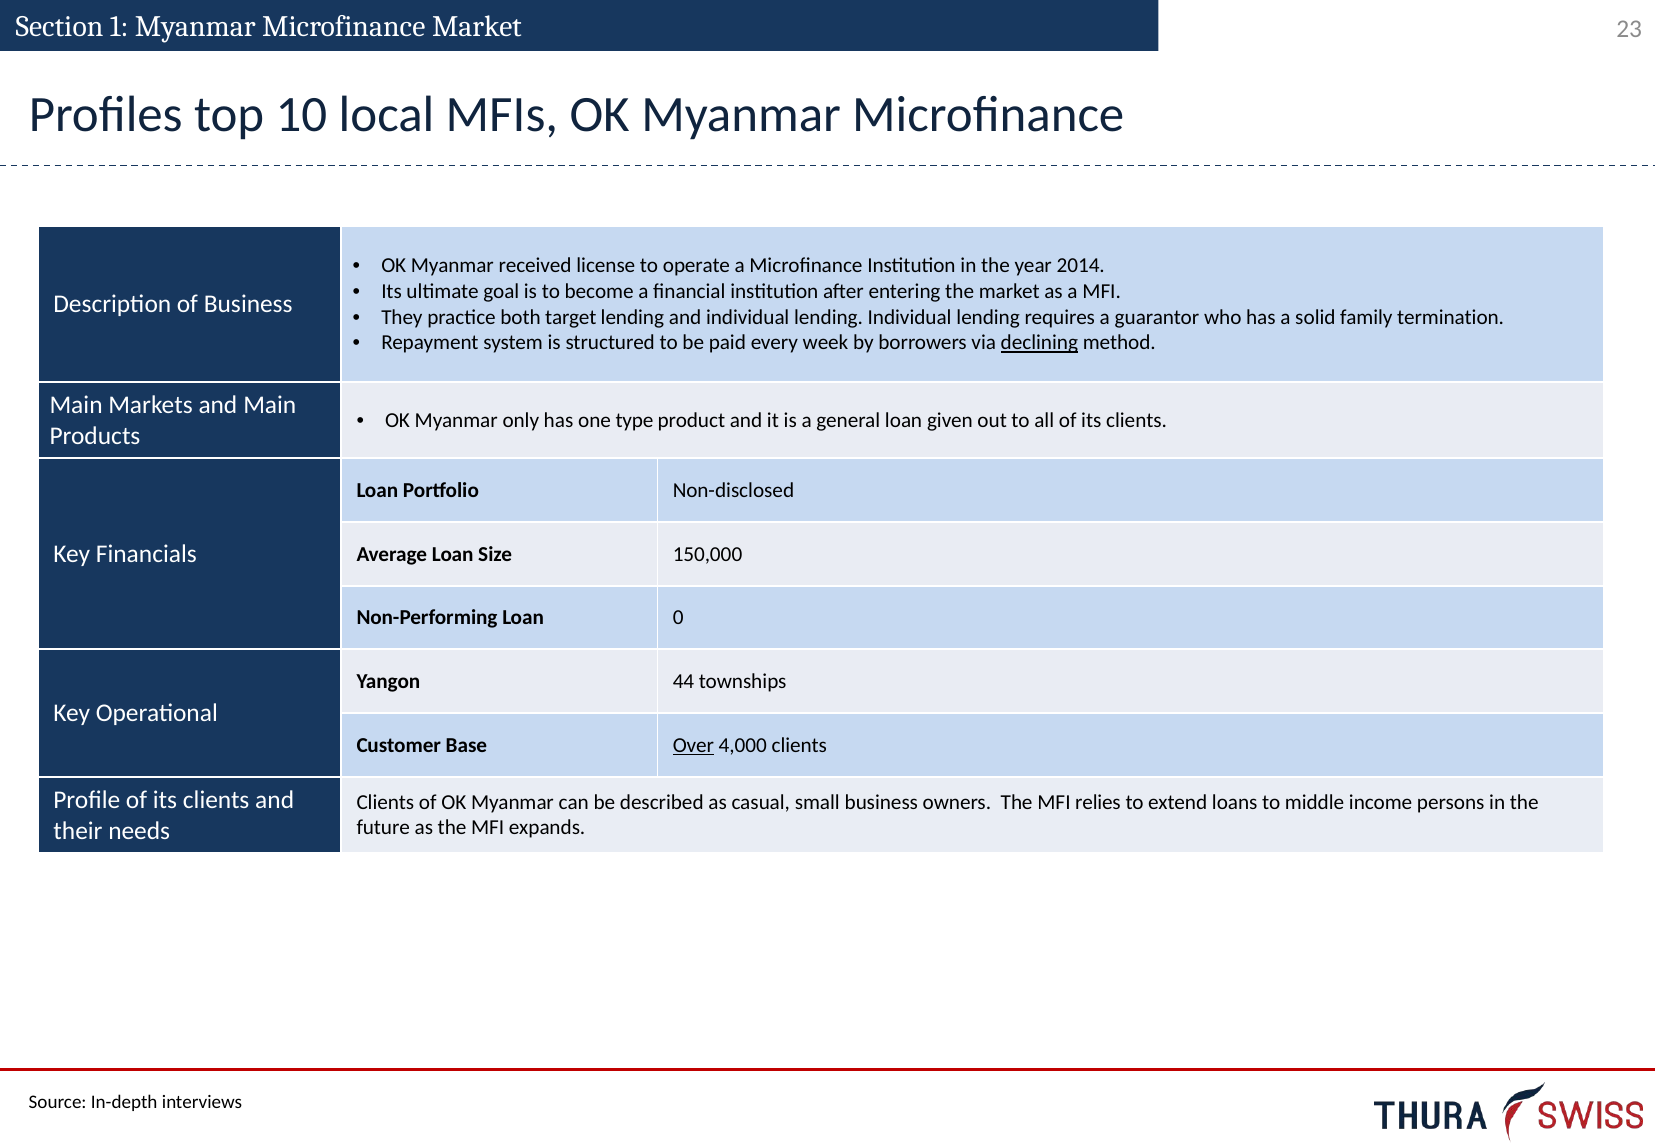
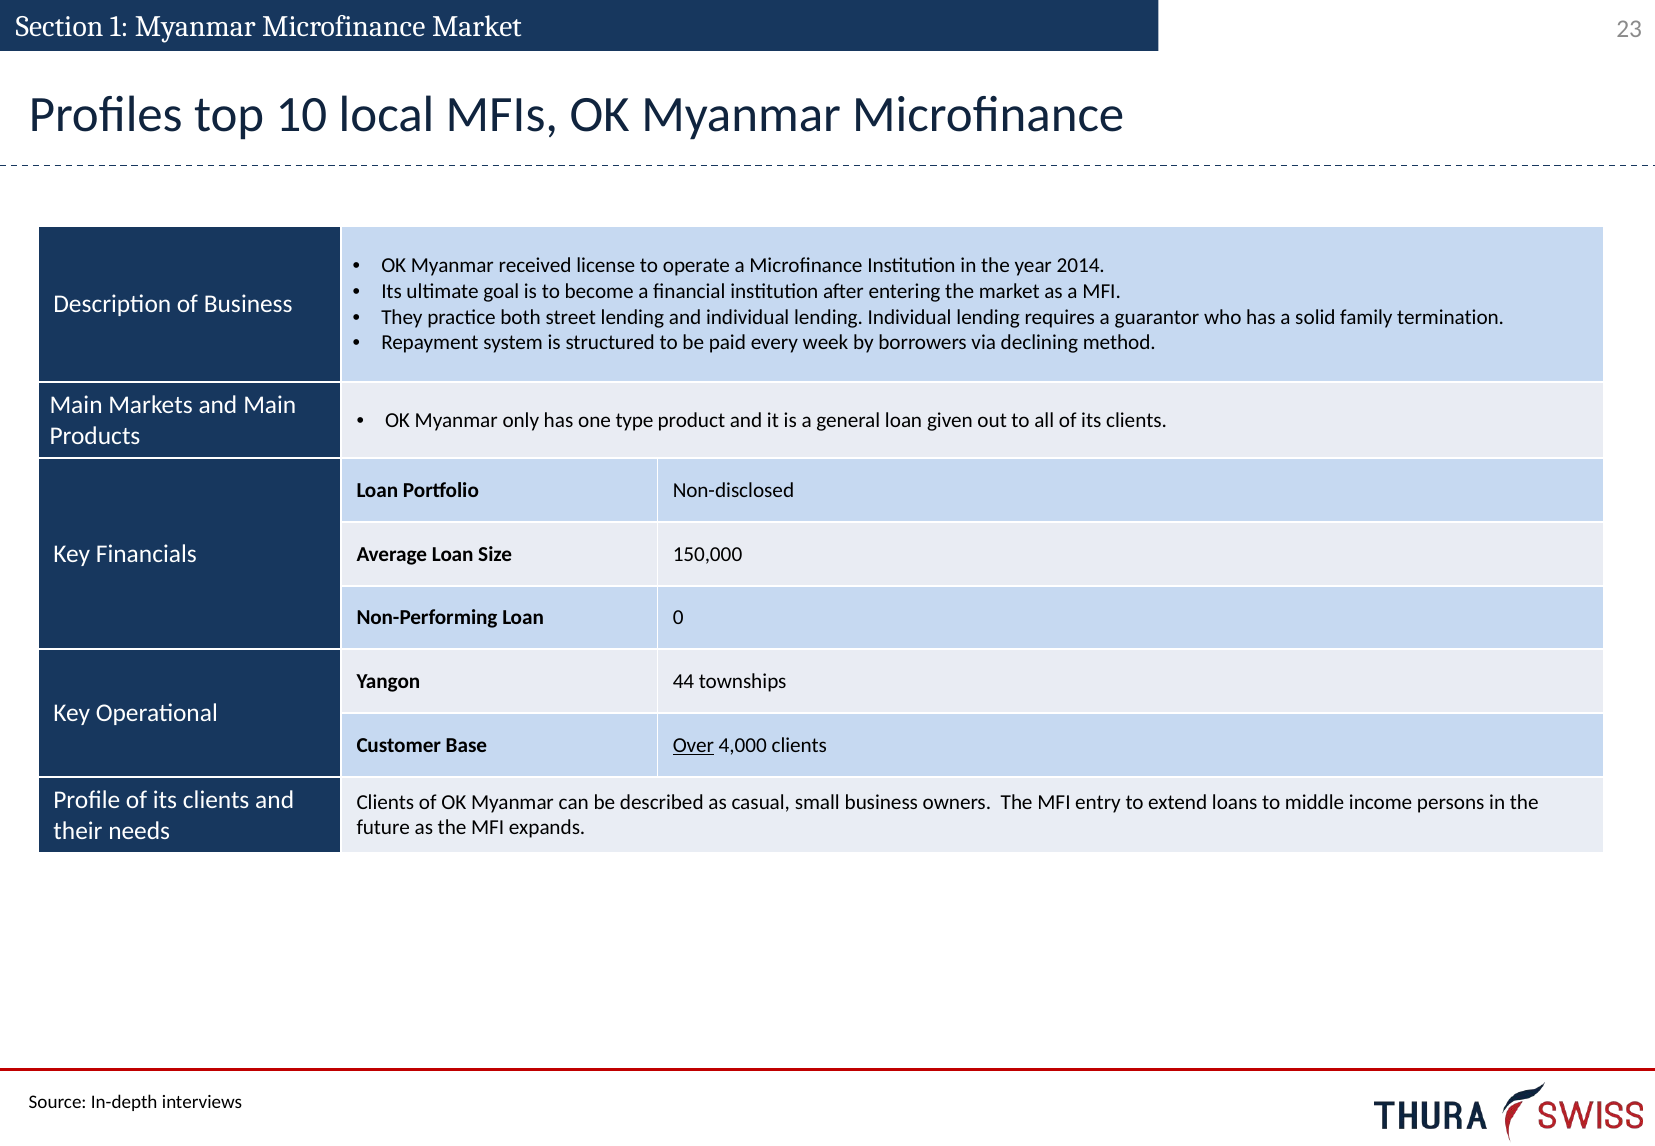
target: target -> street
declining underline: present -> none
relies: relies -> entry
